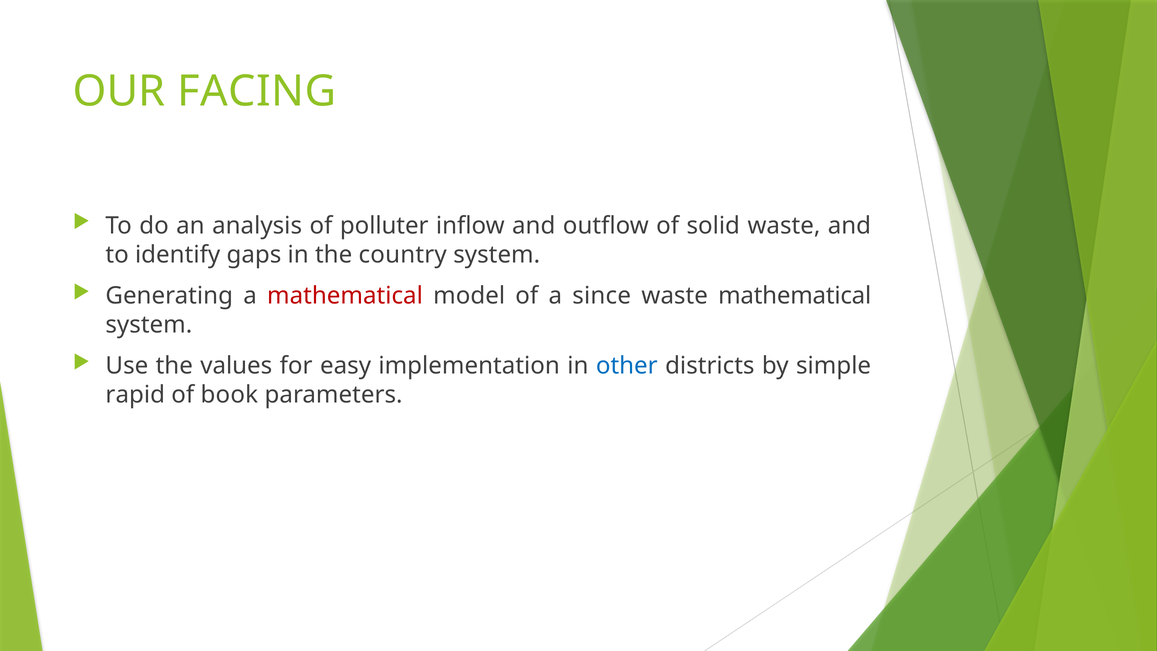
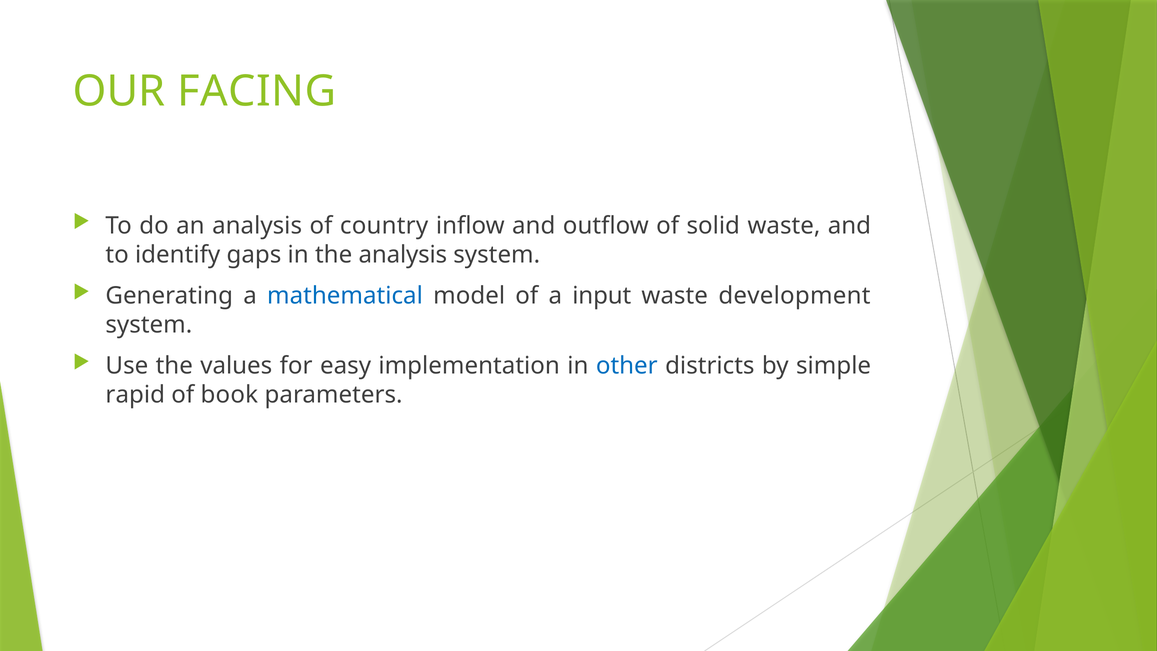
polluter: polluter -> country
the country: country -> analysis
mathematical at (345, 296) colour: red -> blue
since: since -> input
waste mathematical: mathematical -> development
